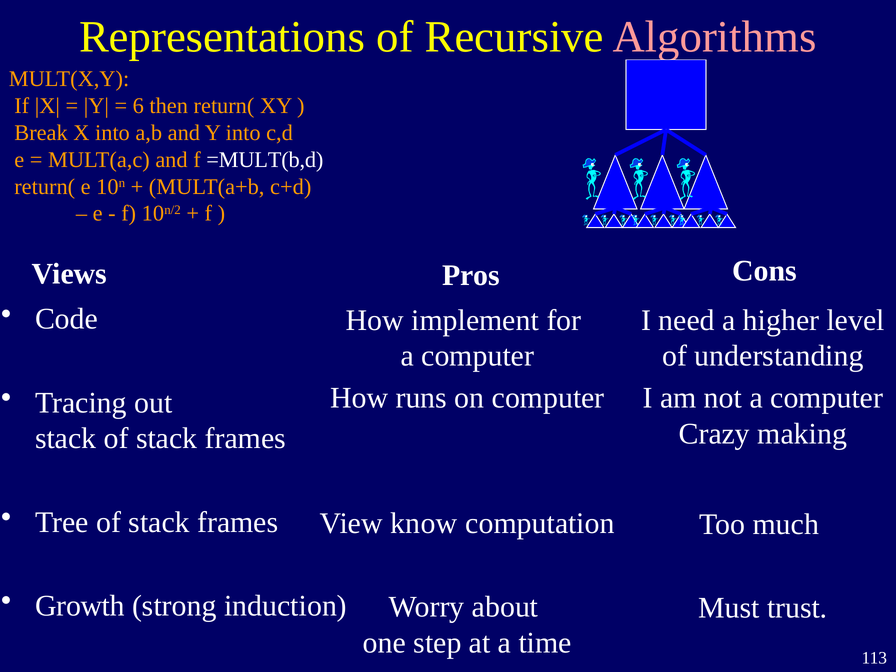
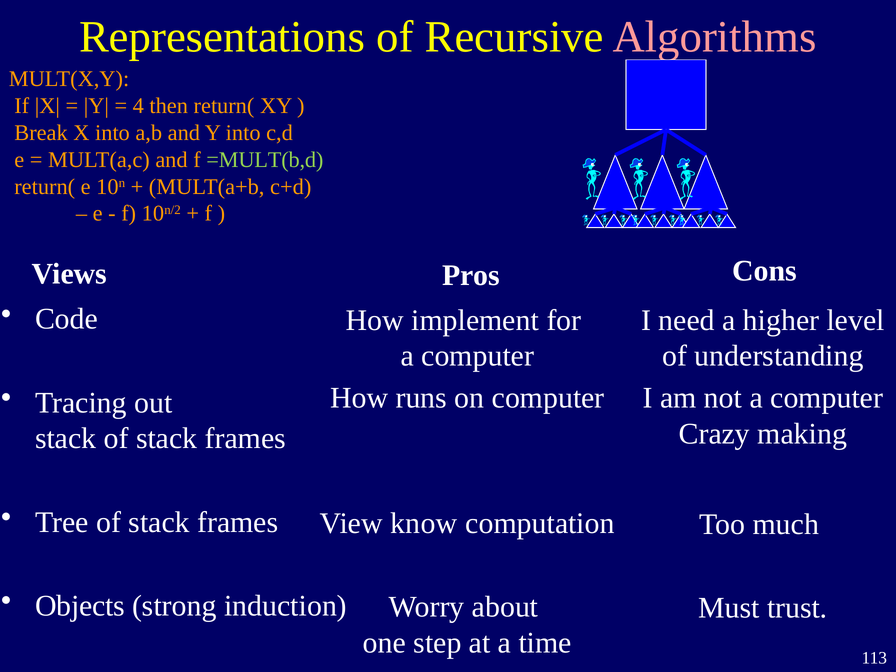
6: 6 -> 4
=MULT(b,d colour: white -> light green
Growth: Growth -> Objects
